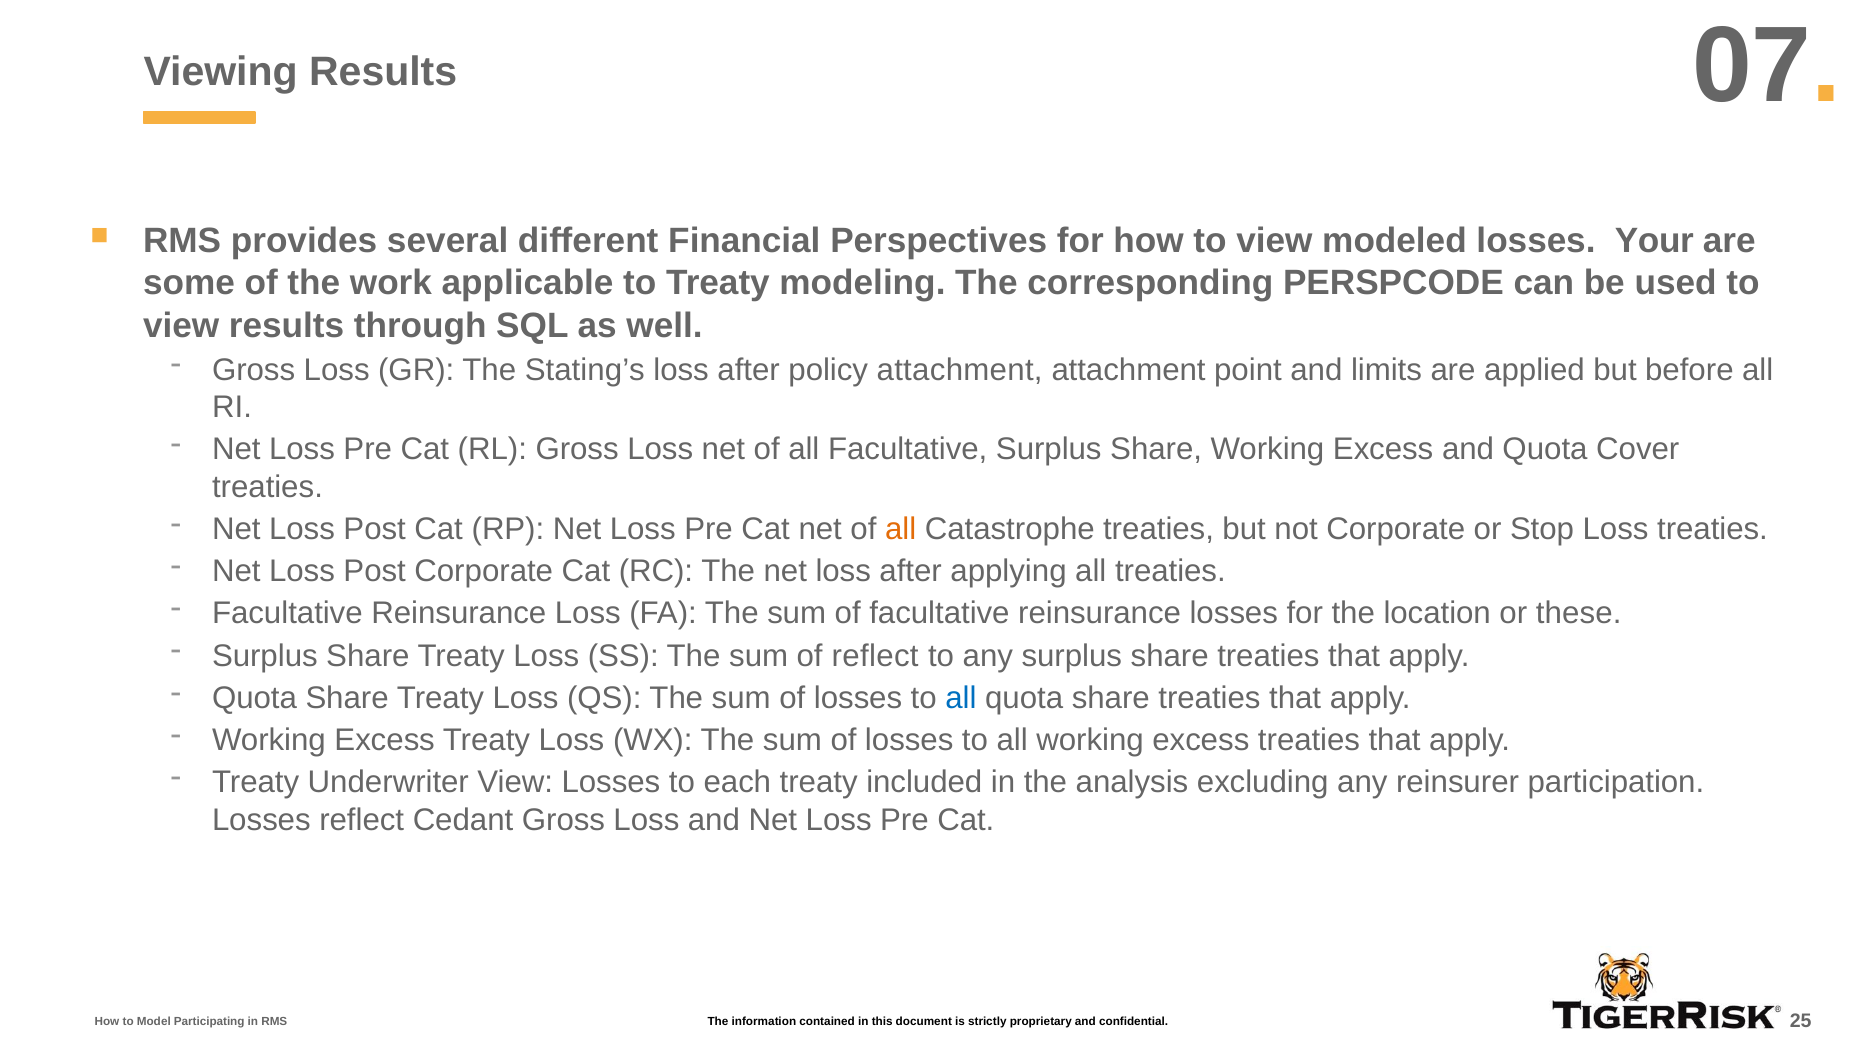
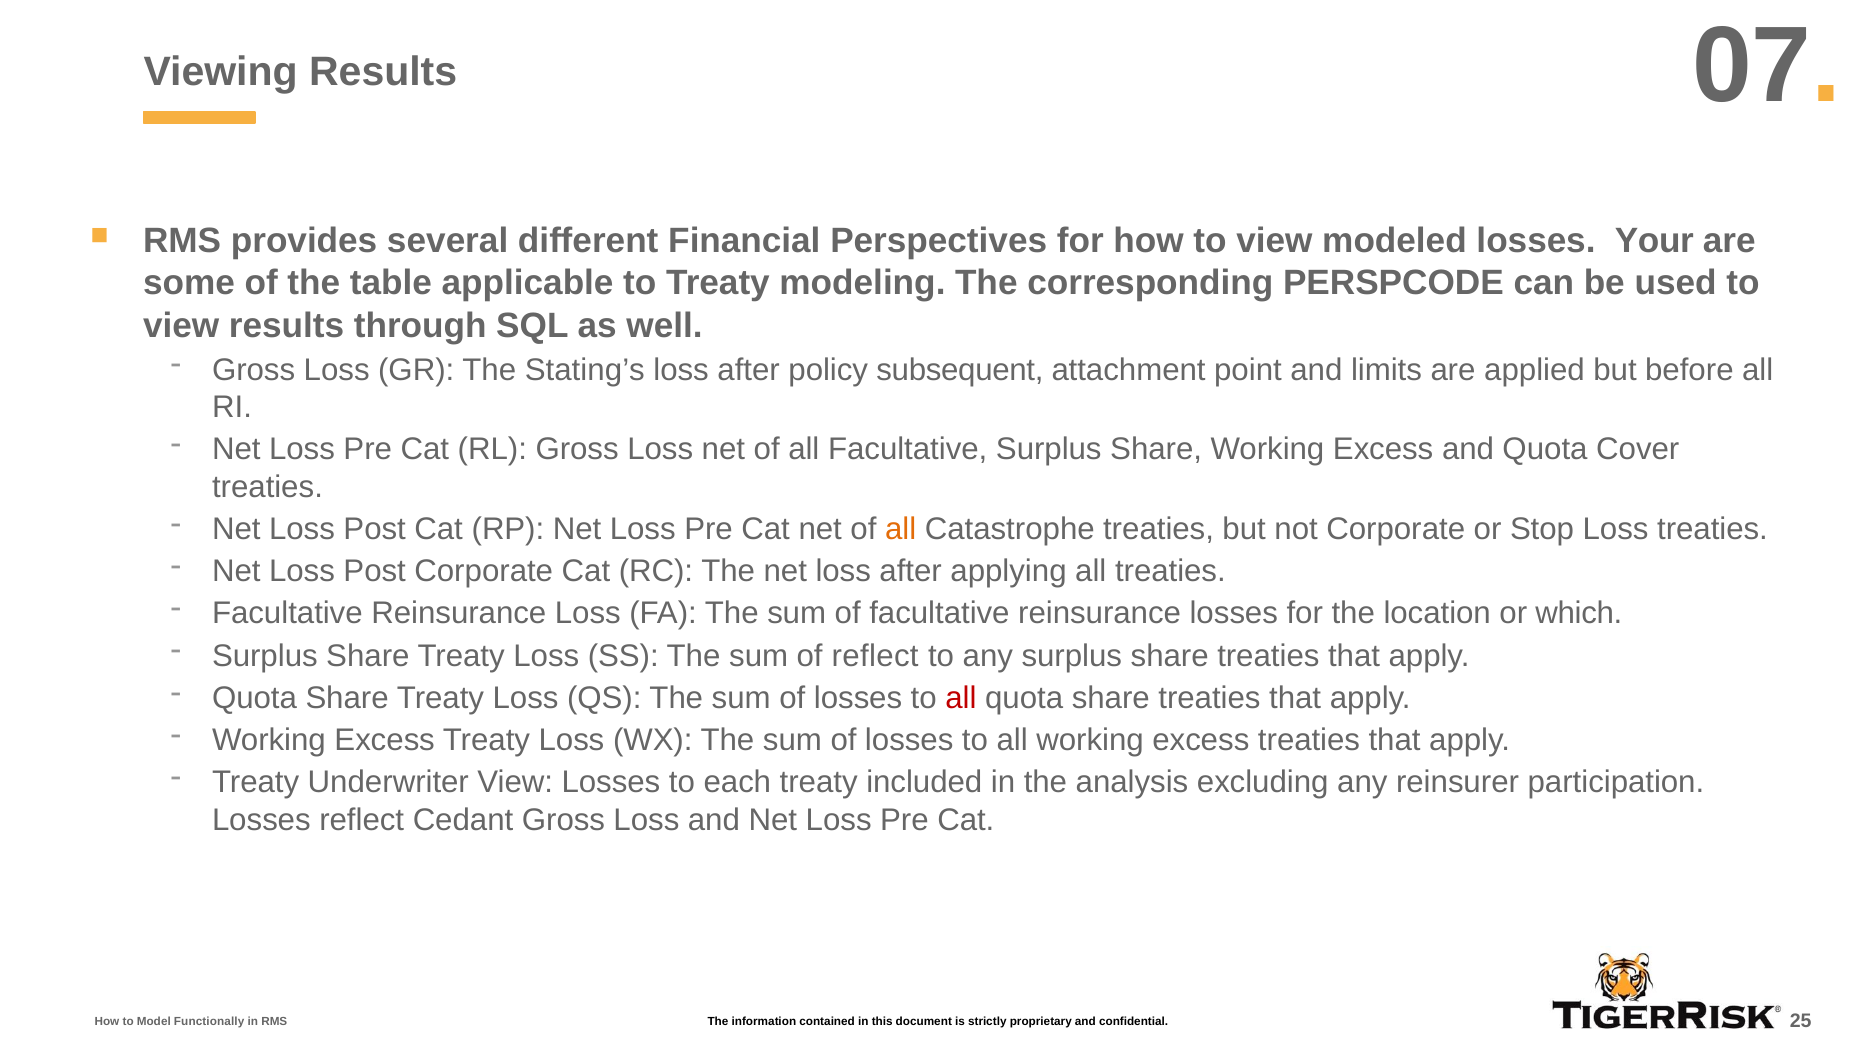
work: work -> table
policy attachment: attachment -> subsequent
these: these -> which
all at (961, 698) colour: blue -> red
Participating: Participating -> Functionally
